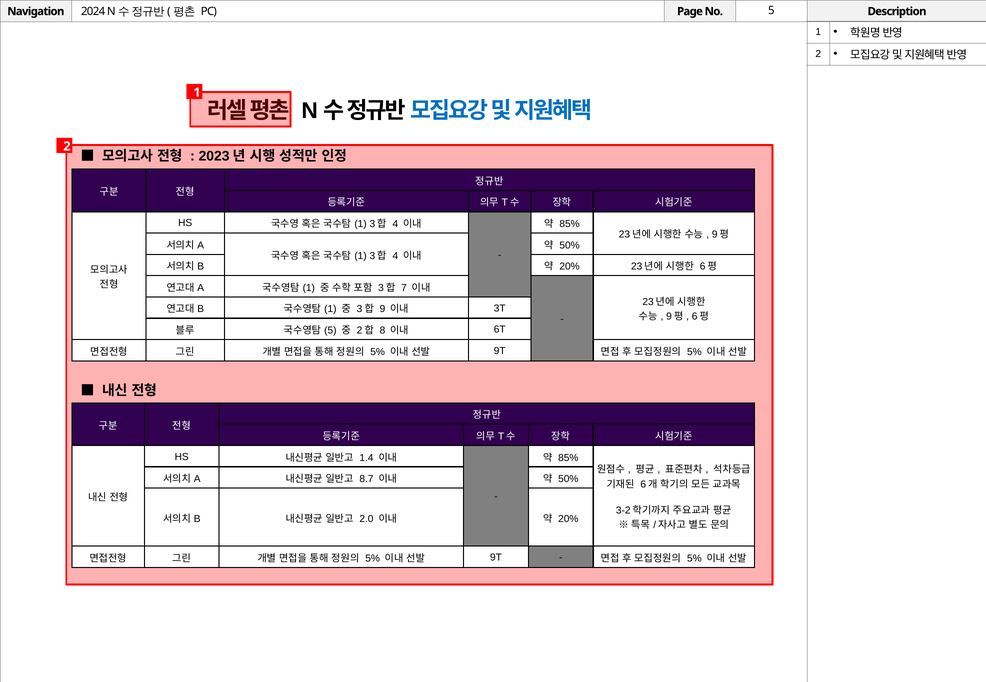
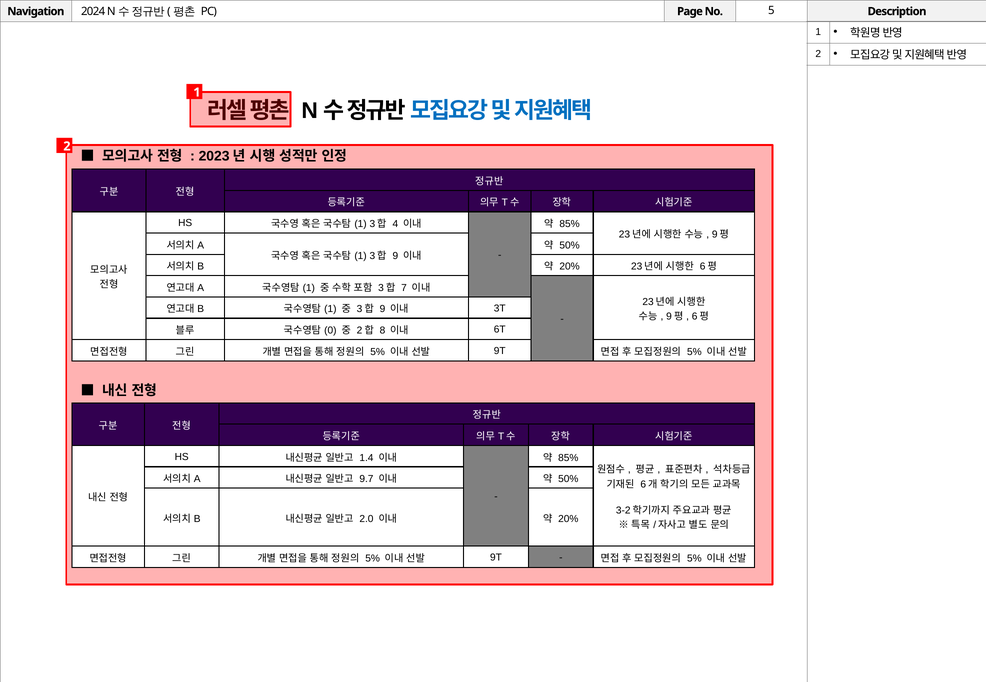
4 at (395, 256): 4 -> 9
5 at (330, 331): 5 -> 0
8.7: 8.7 -> 9.7
